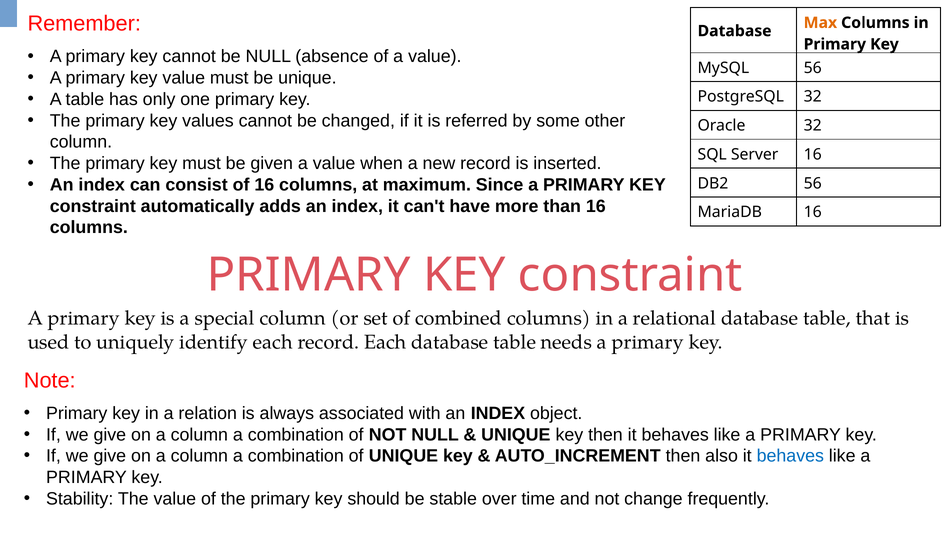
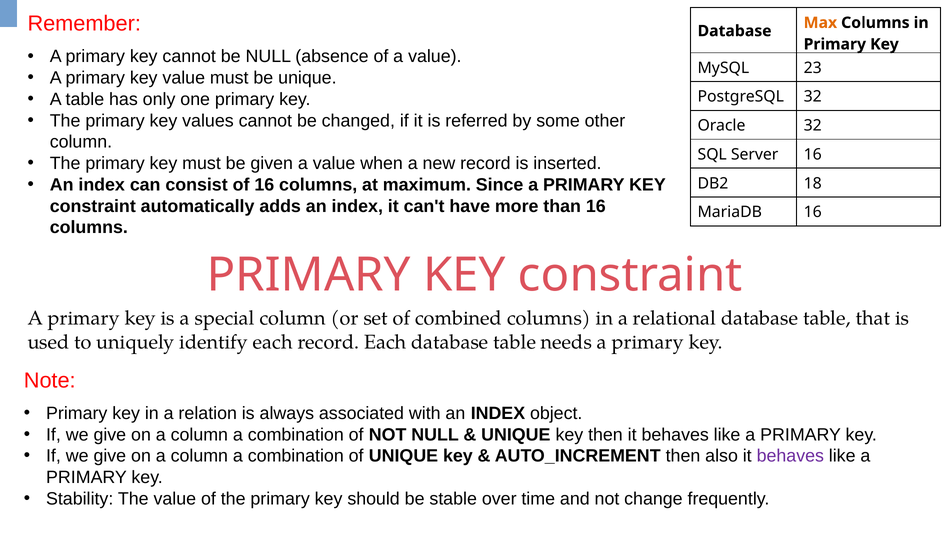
MySQL 56: 56 -> 23
DB2 56: 56 -> 18
behaves at (790, 456) colour: blue -> purple
